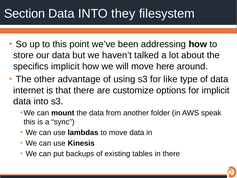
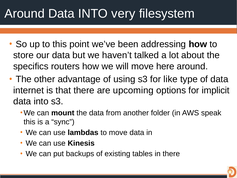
Section at (25, 14): Section -> Around
they: they -> very
specifics implicit: implicit -> routers
customize: customize -> upcoming
